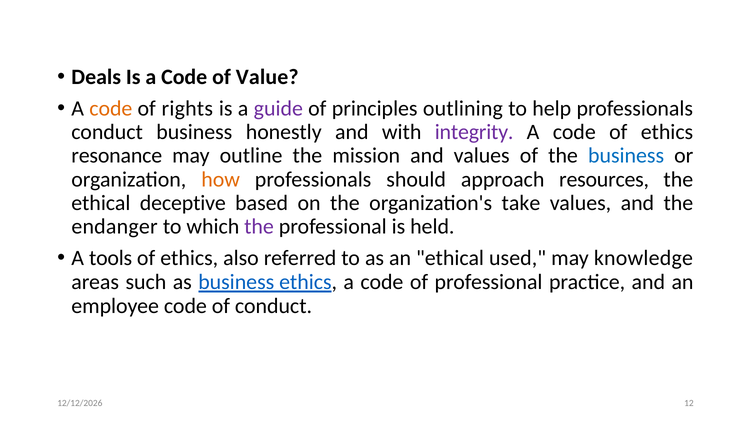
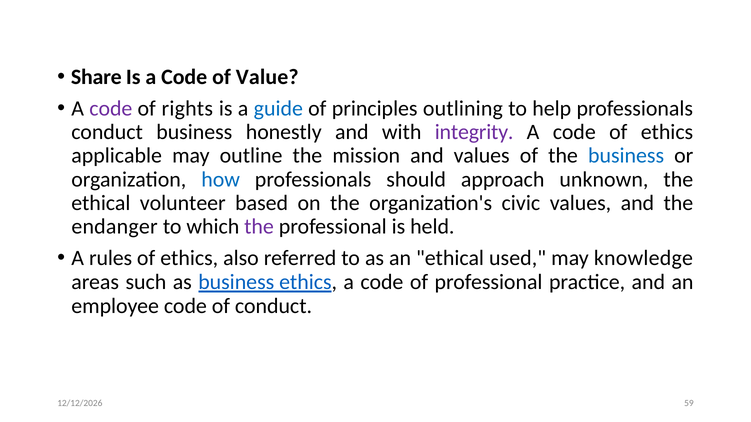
Deals: Deals -> Share
code at (111, 109) colour: orange -> purple
guide colour: purple -> blue
resonance: resonance -> applicable
how colour: orange -> blue
resources: resources -> unknown
deceptive: deceptive -> volunteer
take: take -> civic
tools: tools -> rules
12: 12 -> 59
